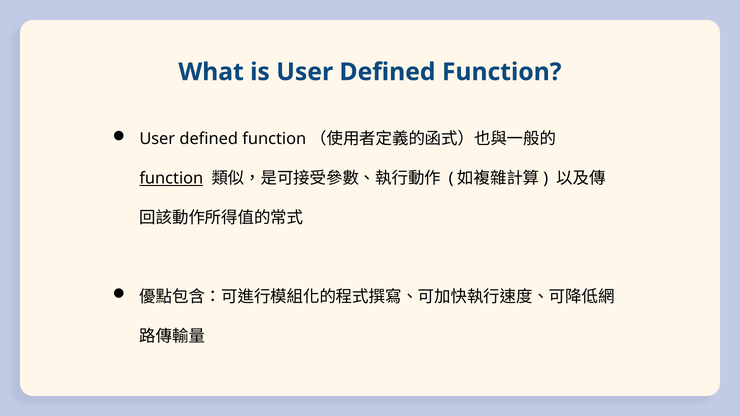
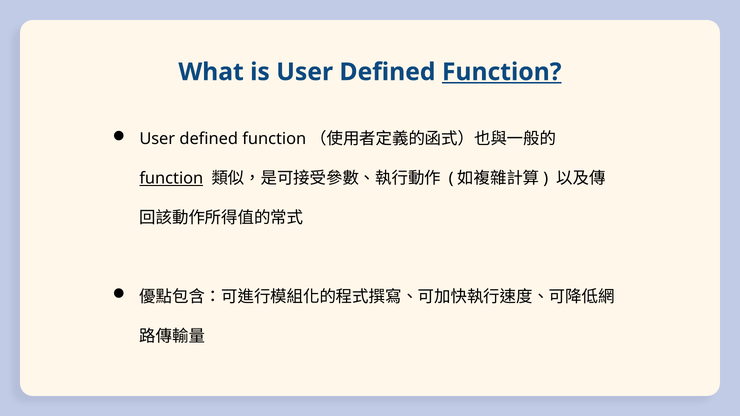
Function at (502, 72) underline: none -> present
